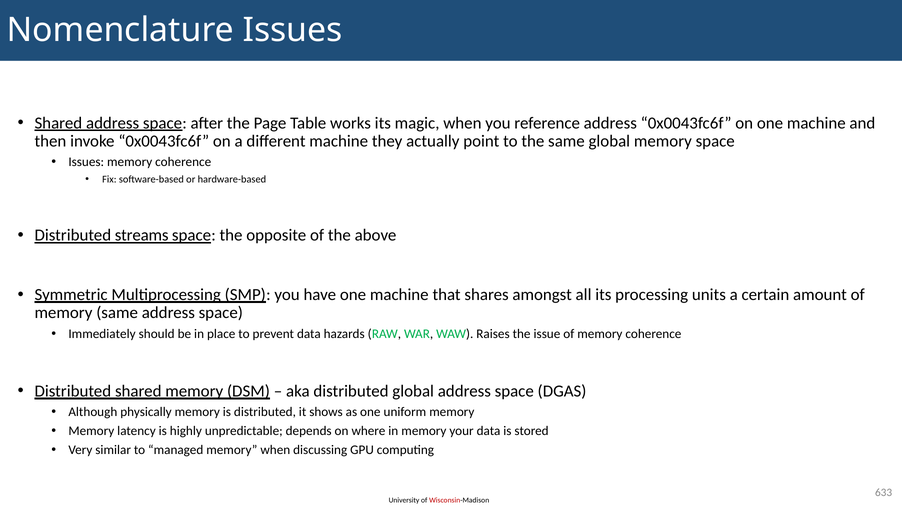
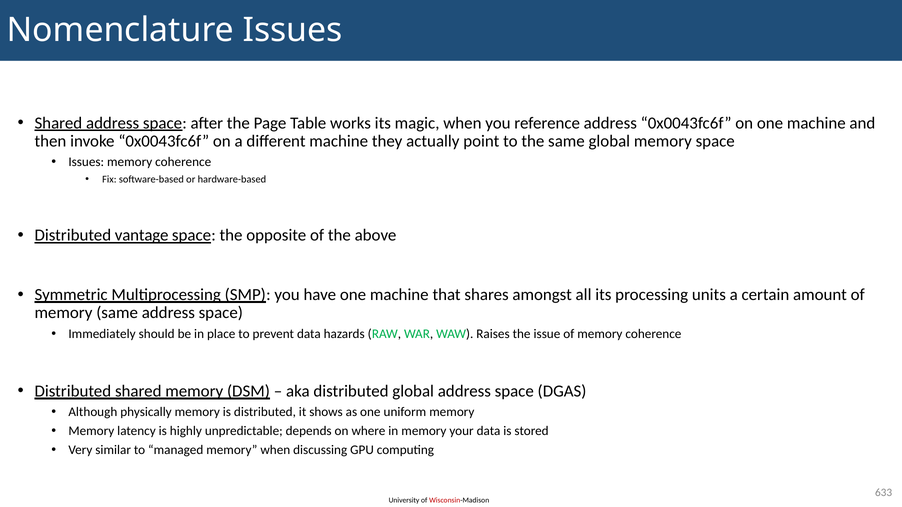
streams: streams -> vantage
